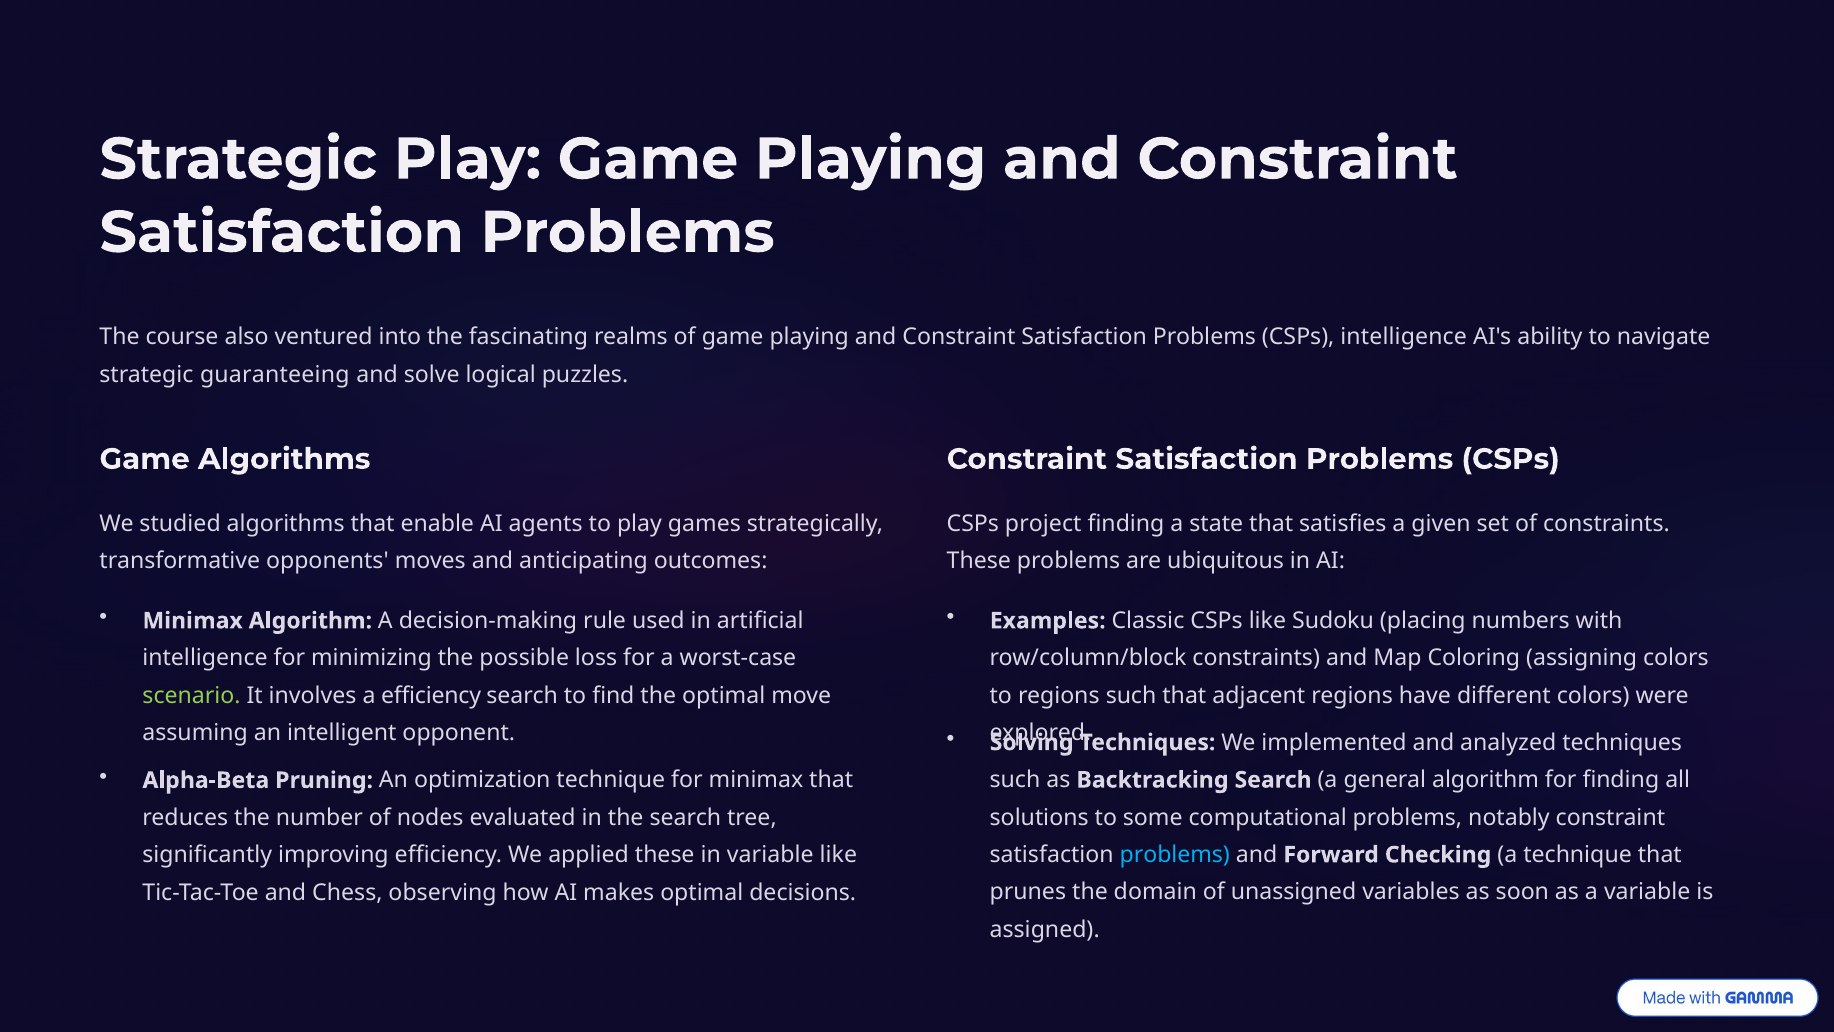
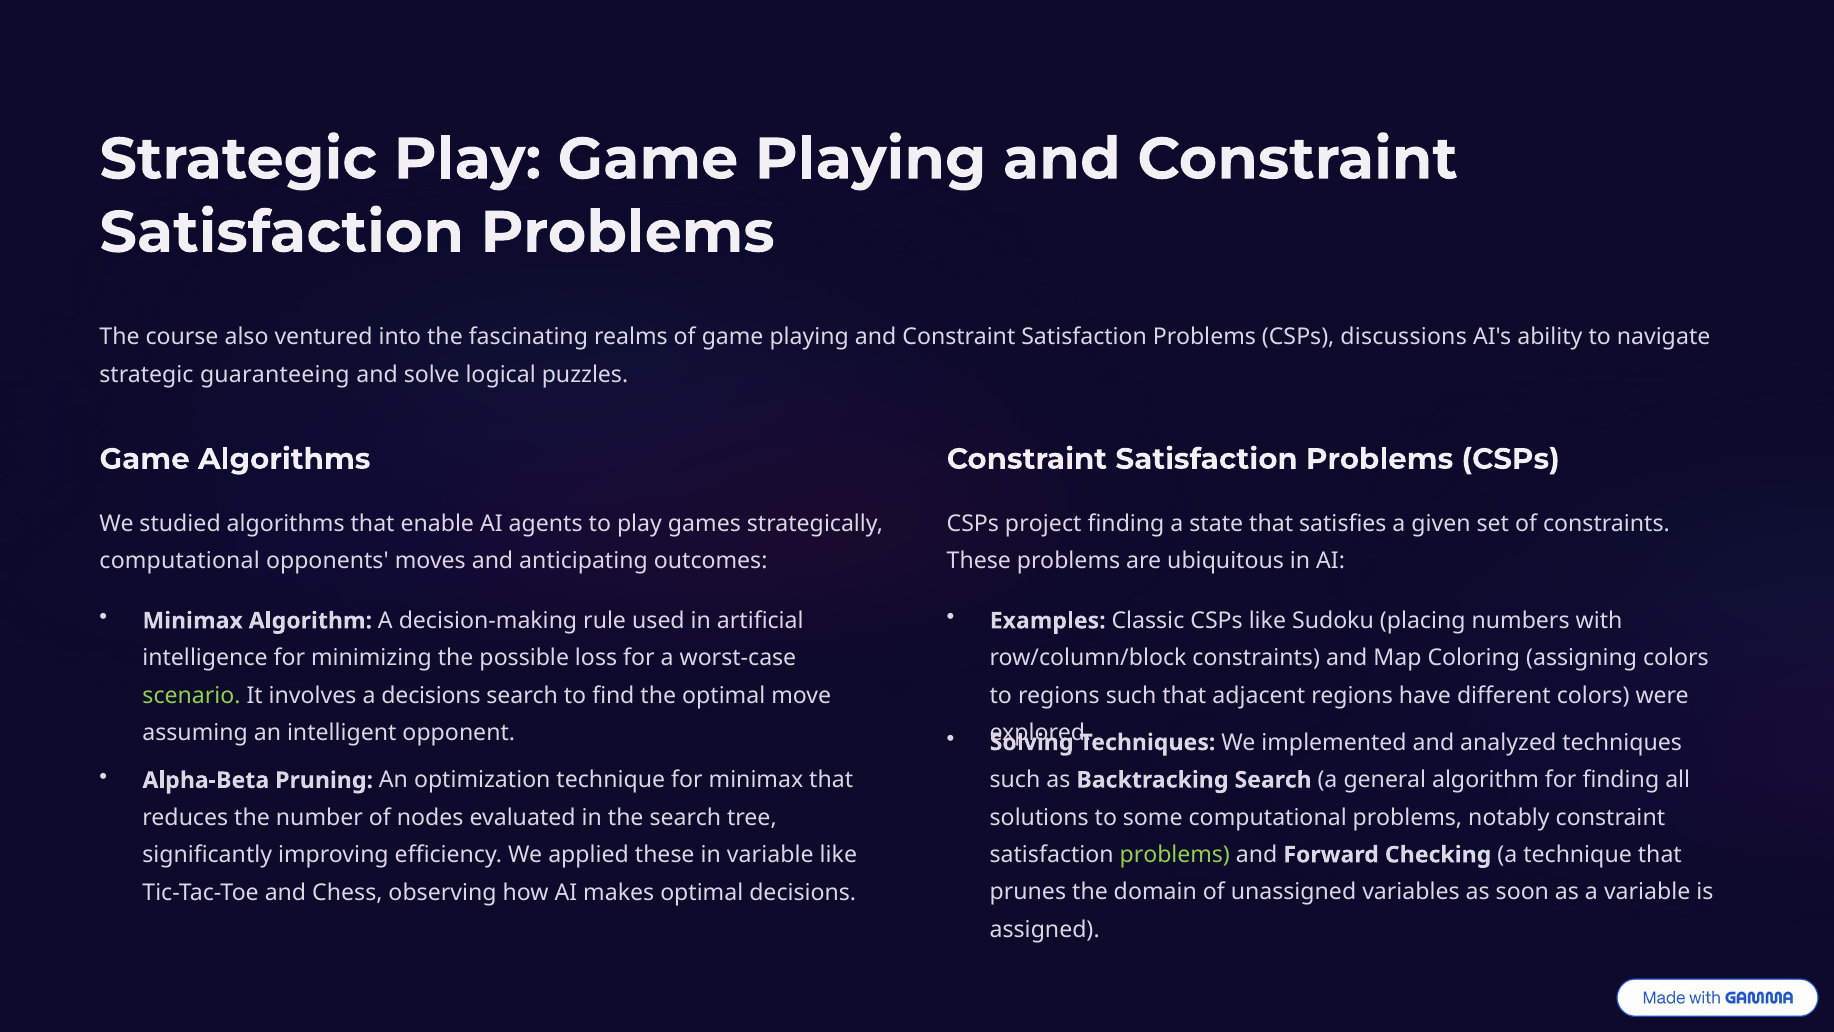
CSPs intelligence: intelligence -> discussions
transformative at (180, 561): transformative -> computational
a efficiency: efficiency -> decisions
problems at (1175, 855) colour: light blue -> light green
